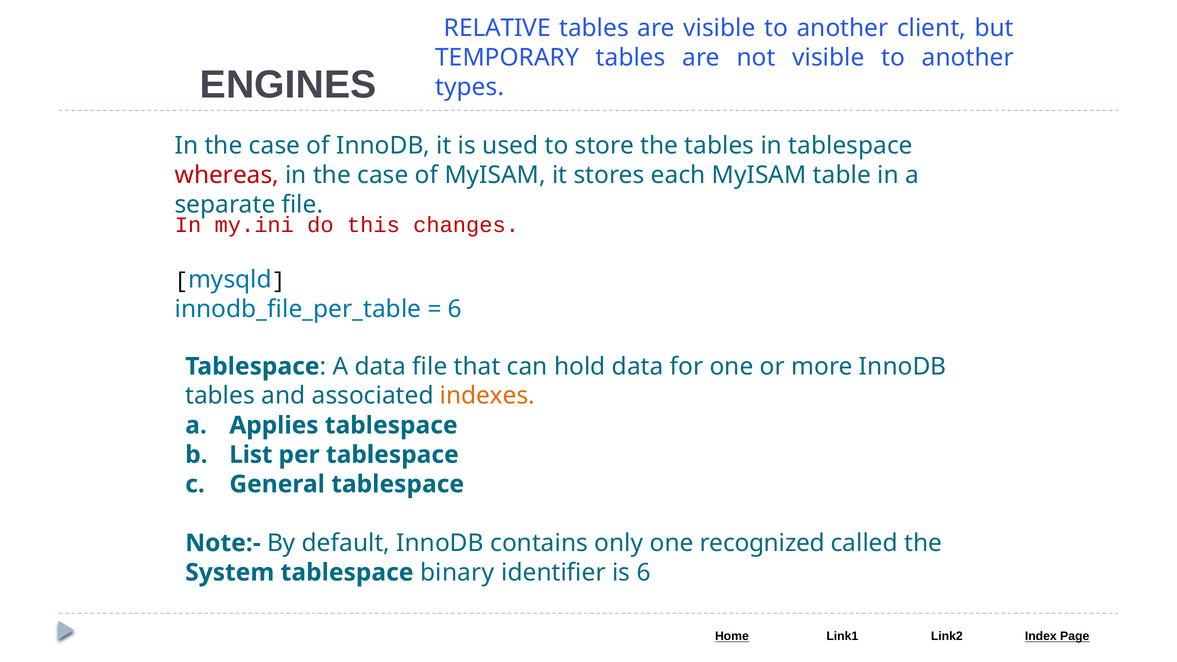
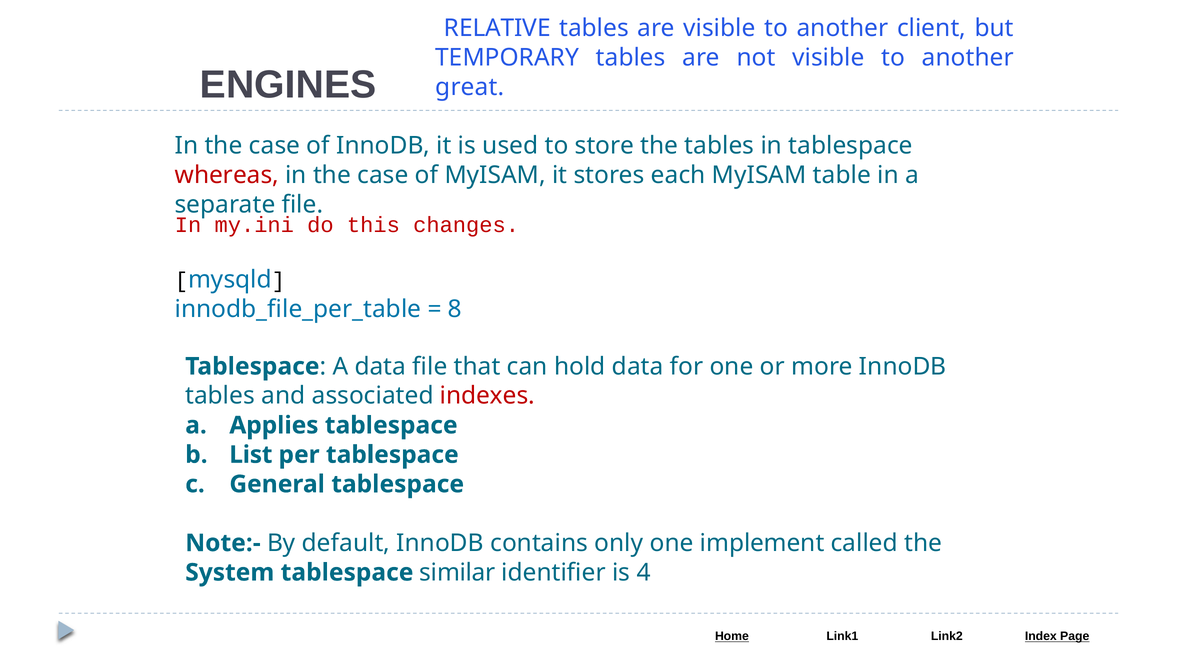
types: types -> great
6 at (455, 309): 6 -> 8
indexes colour: orange -> red
recognized: recognized -> implement
binary: binary -> similar
is 6: 6 -> 4
